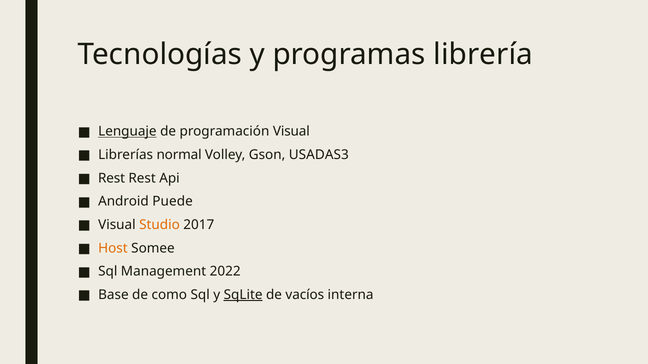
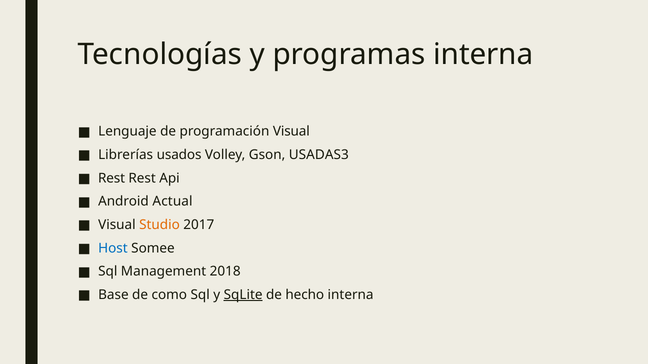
programas librería: librería -> interna
Lenguaje underline: present -> none
normal: normal -> usados
Puede: Puede -> Actual
Host colour: orange -> blue
2022: 2022 -> 2018
vacíos: vacíos -> hecho
